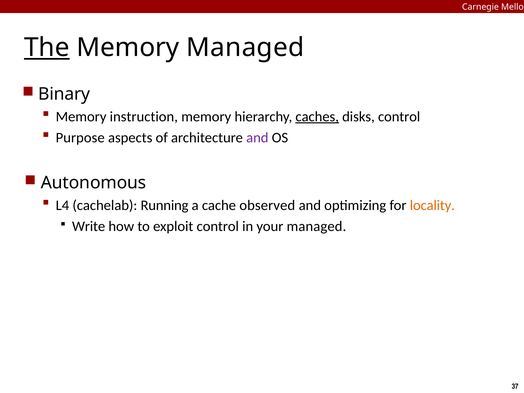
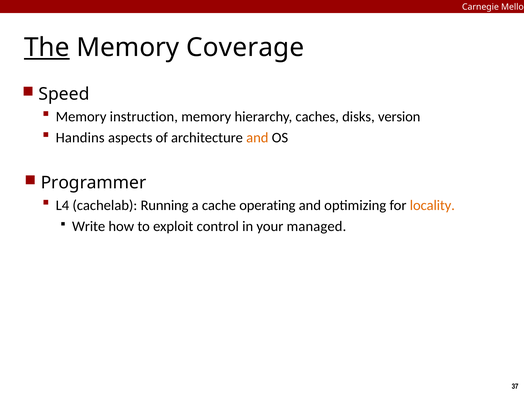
Memory Managed: Managed -> Coverage
Binary: Binary -> Speed
caches underline: present -> none
disks control: control -> version
Purpose: Purpose -> Handins
and at (257, 138) colour: purple -> orange
Autonomous: Autonomous -> Programmer
observed: observed -> operating
